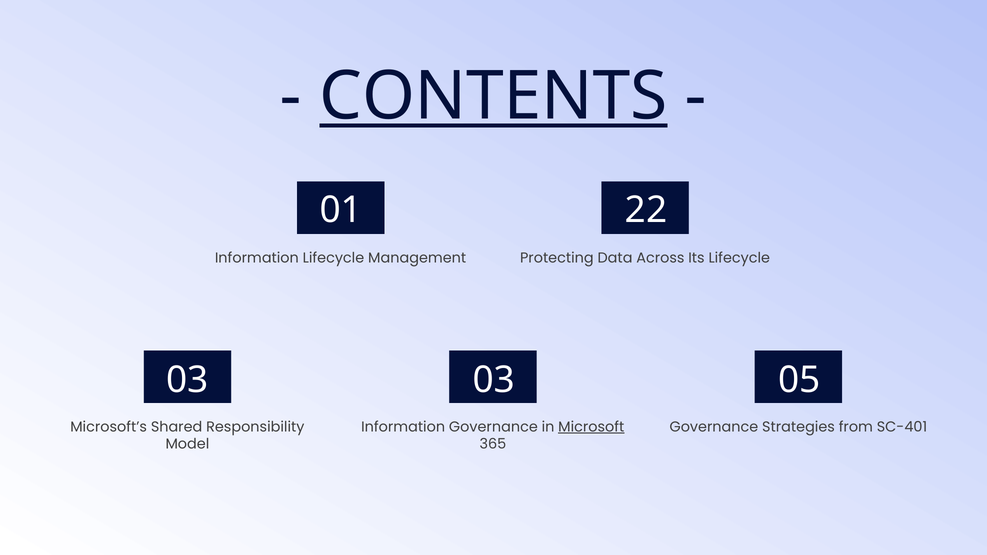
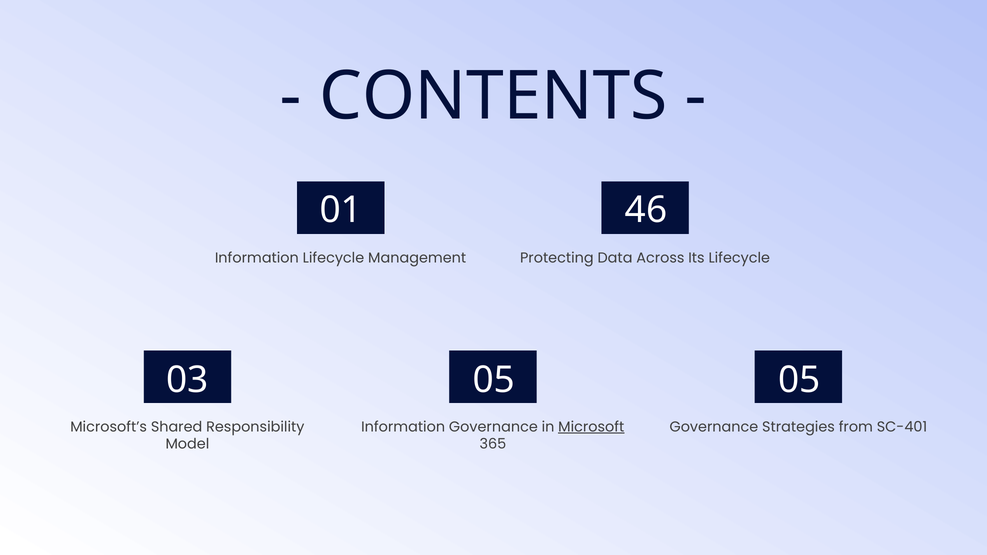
CONTENTS underline: present -> none
22: 22 -> 46
03 03: 03 -> 05
